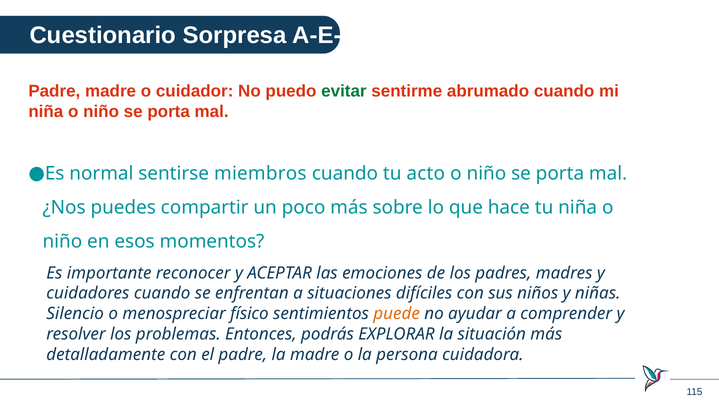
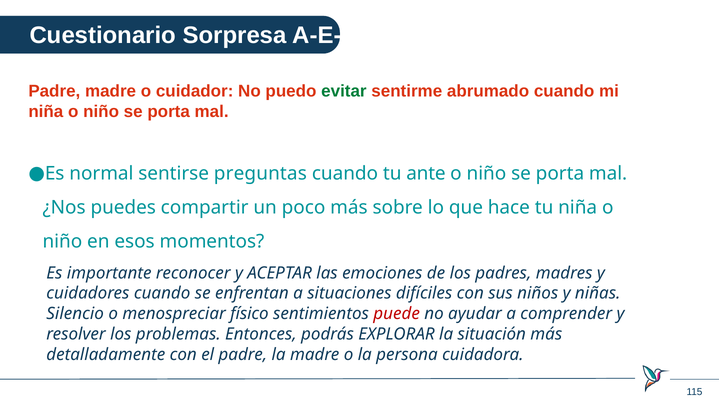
miembros: miembros -> preguntas
acto: acto -> ante
puede colour: orange -> red
